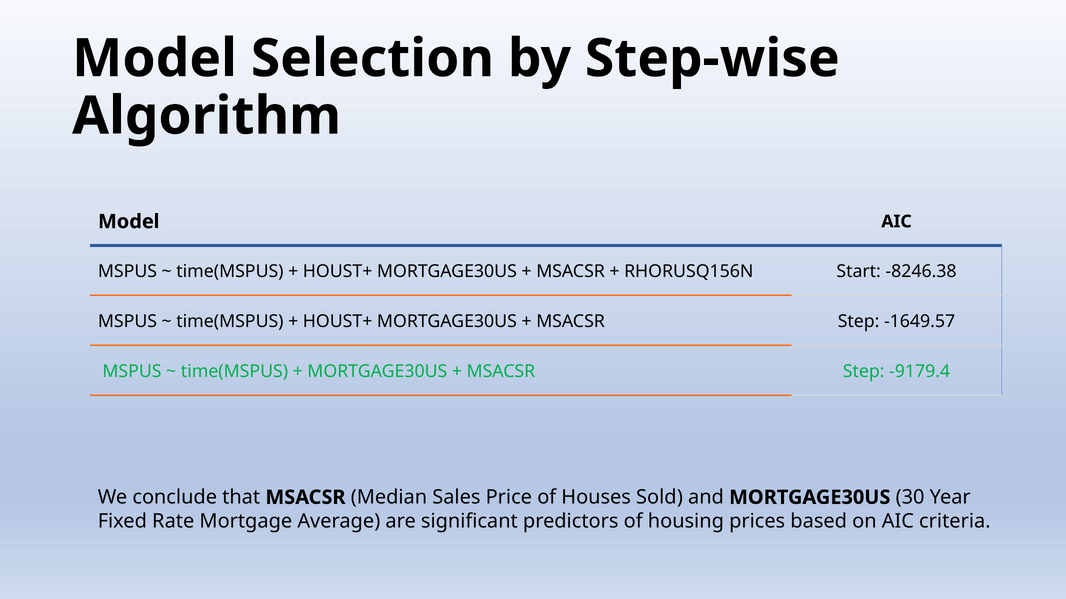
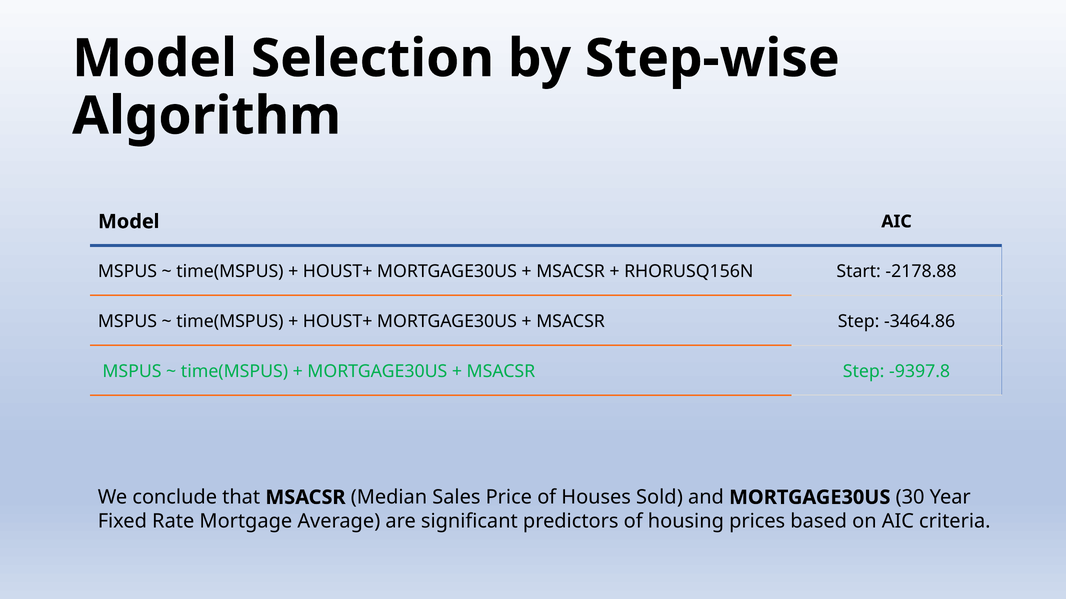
-8246.38: -8246.38 -> -2178.88
-1649.57: -1649.57 -> -3464.86
-9179.4: -9179.4 -> -9397.8
